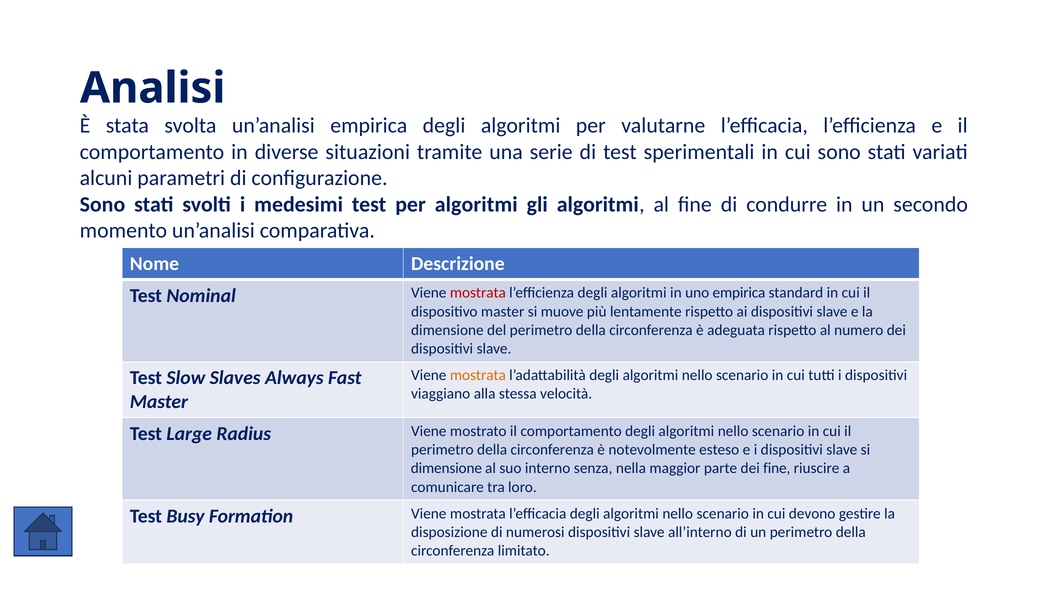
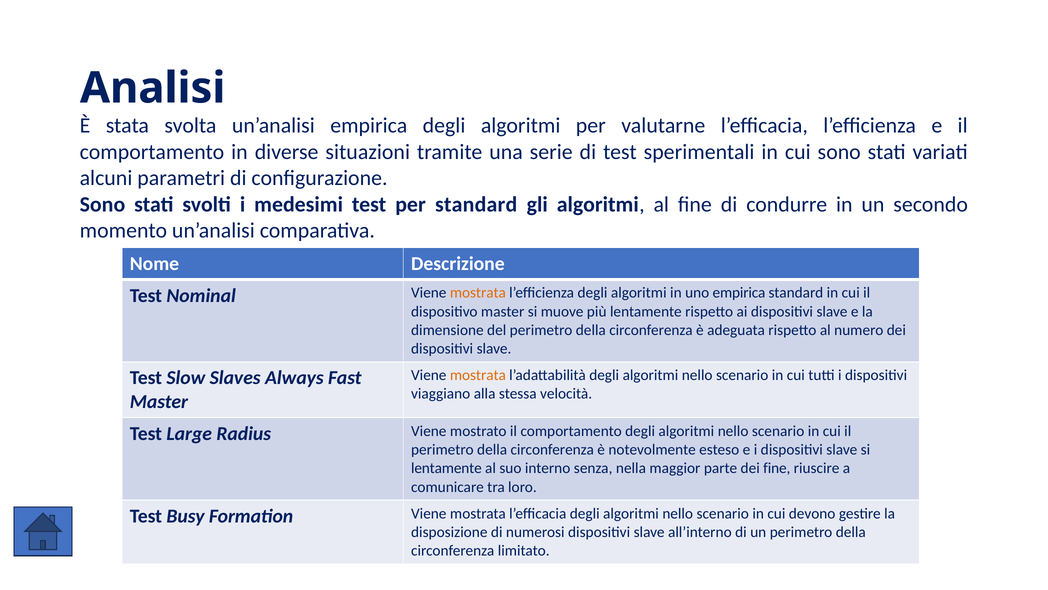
per algoritmi: algoritmi -> standard
mostrata at (478, 293) colour: red -> orange
dimensione at (446, 468): dimensione -> lentamente
